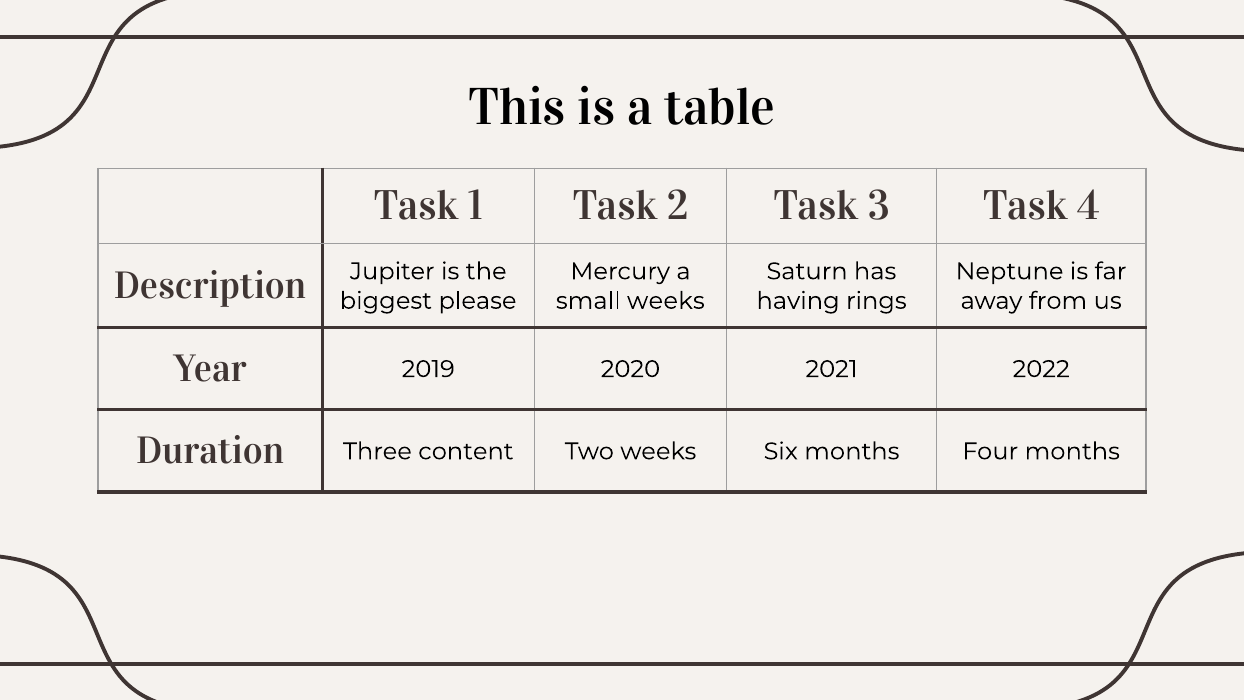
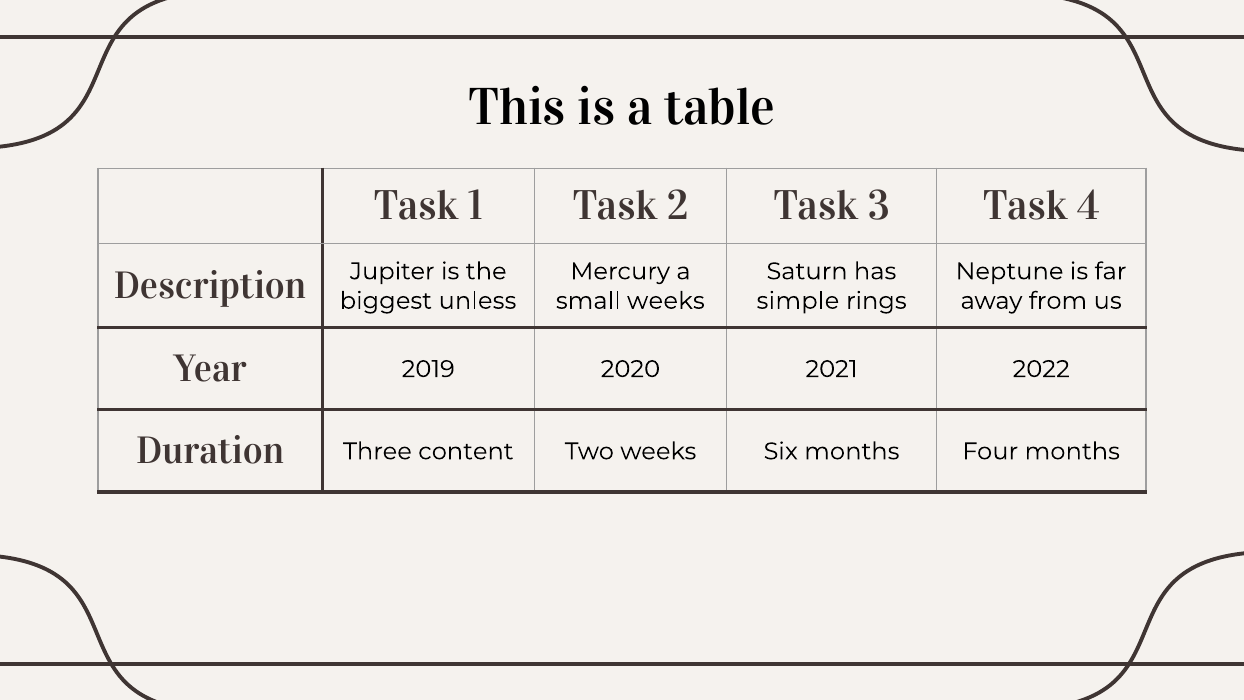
please: please -> unless
having: having -> simple
